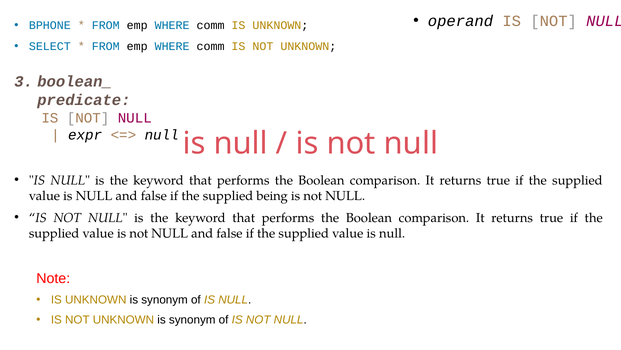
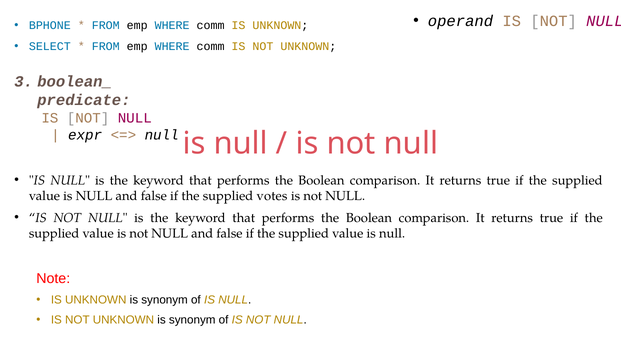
being: being -> votes
